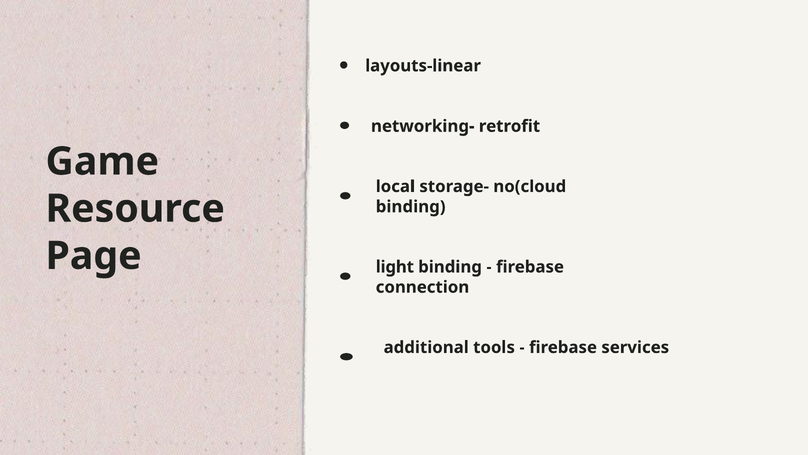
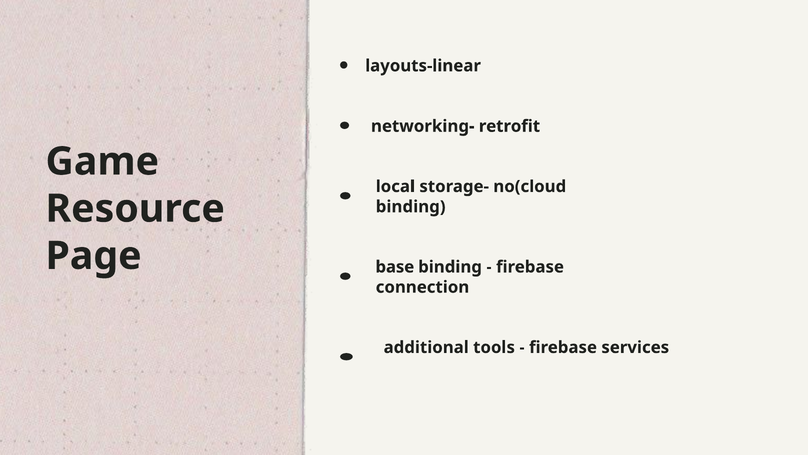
light: light -> base
